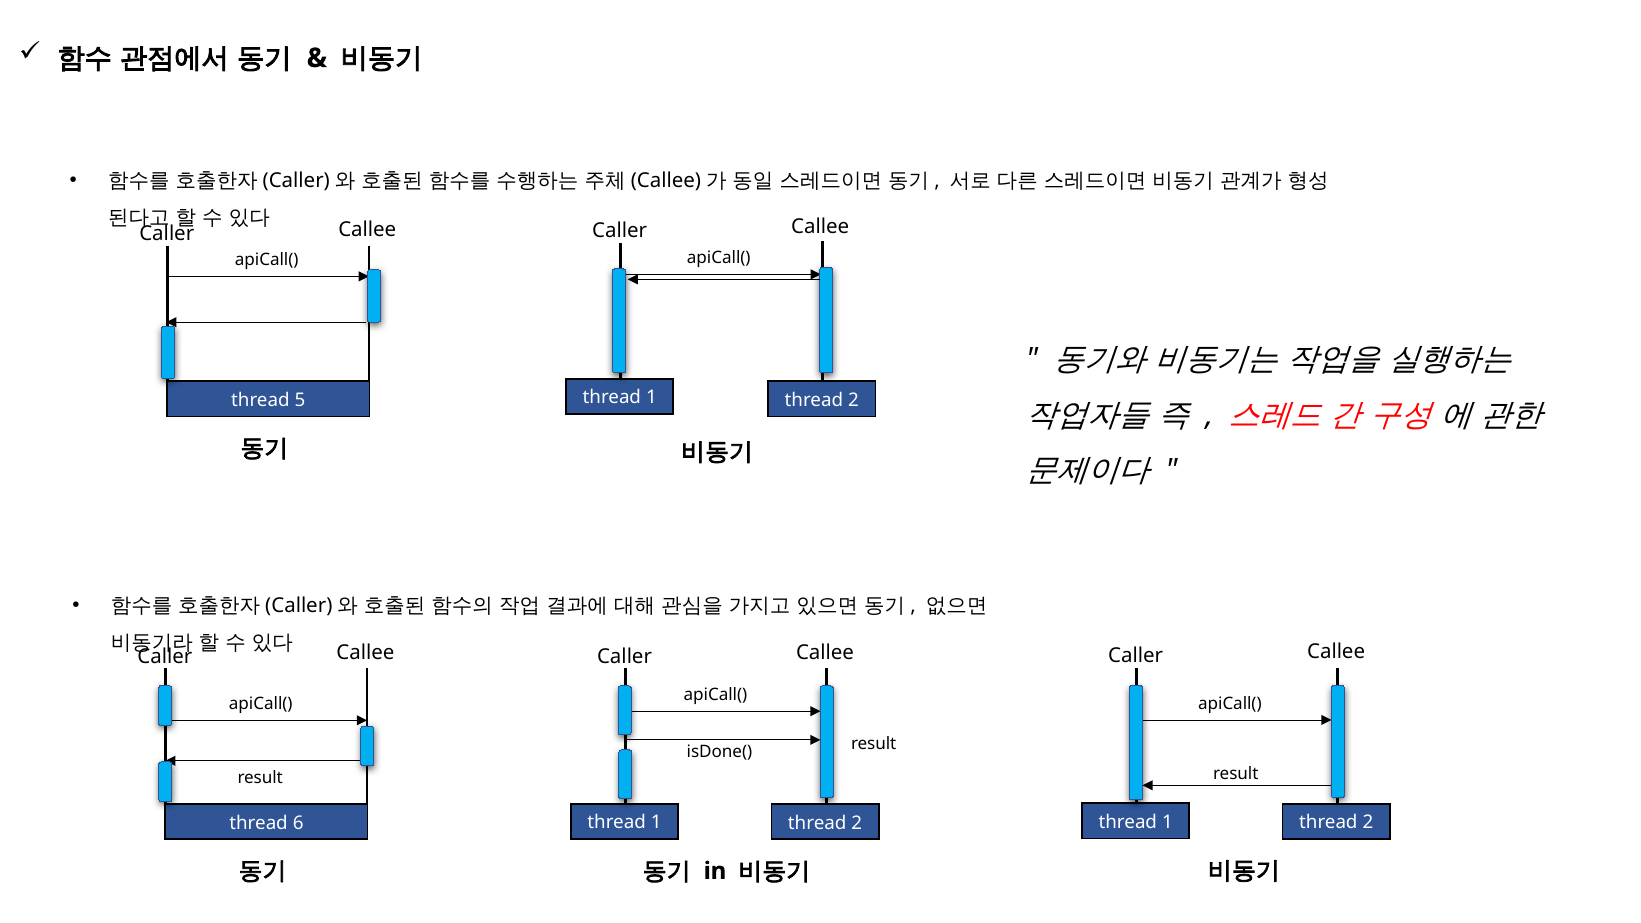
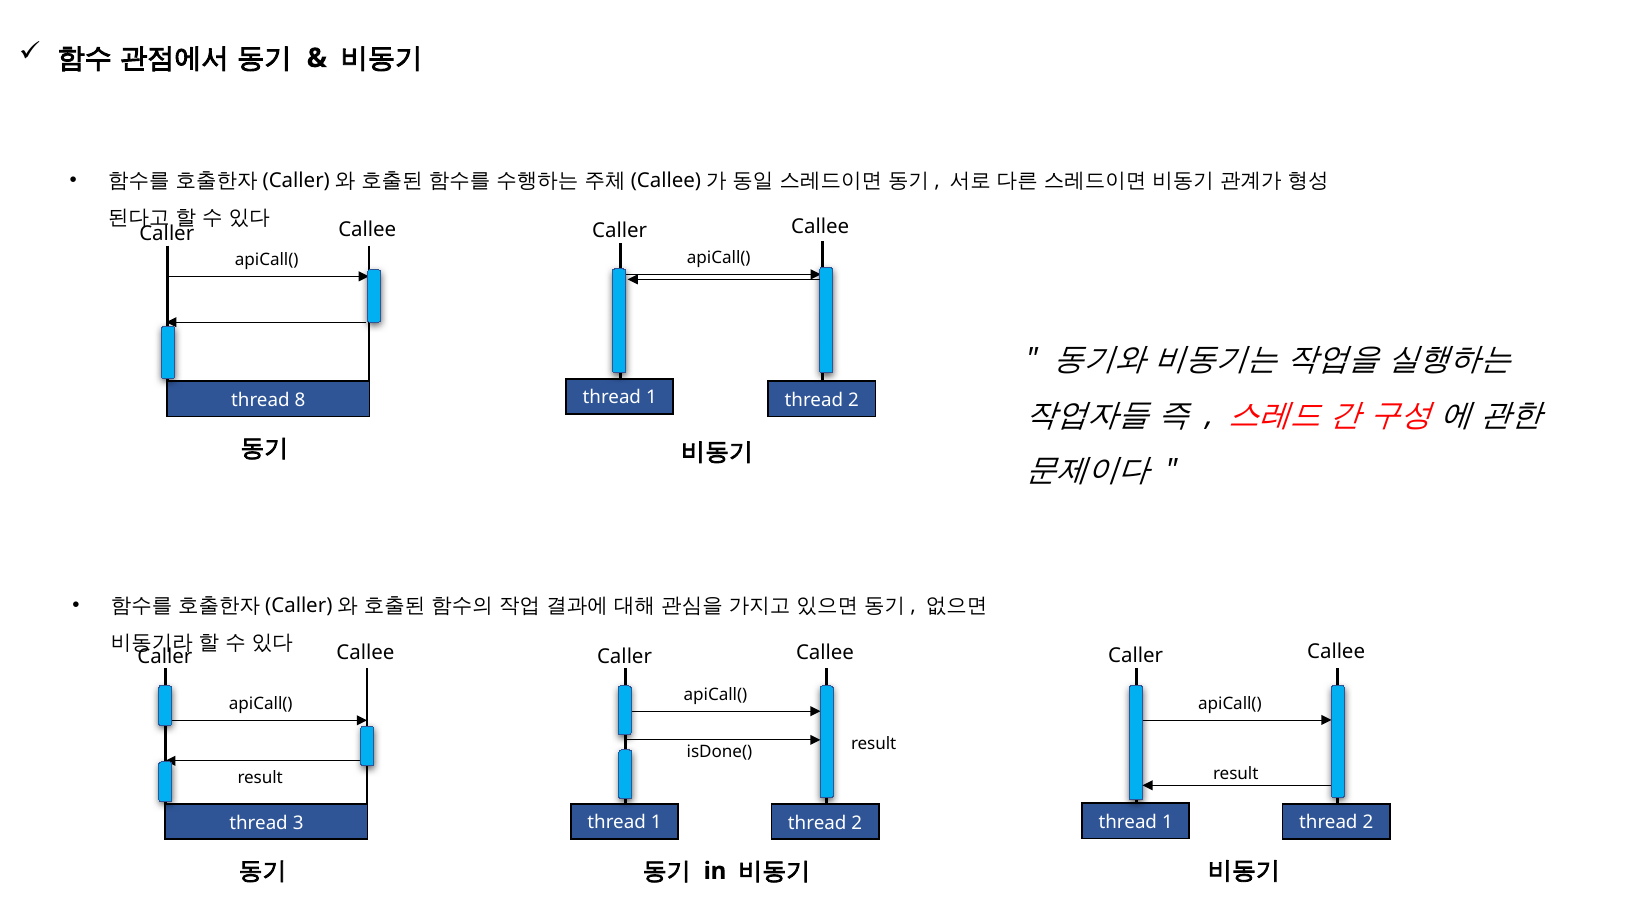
5: 5 -> 8
6: 6 -> 3
